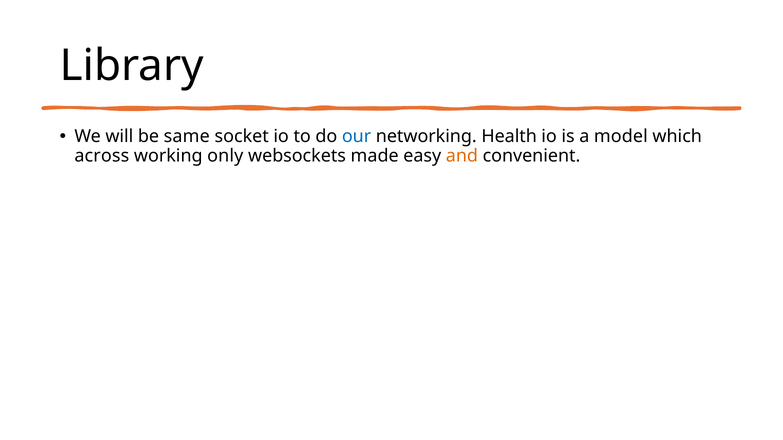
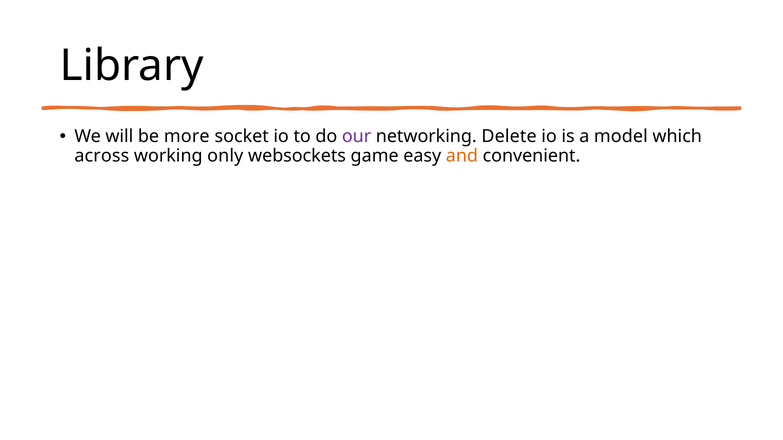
same: same -> more
our colour: blue -> purple
Health: Health -> Delete
made: made -> game
